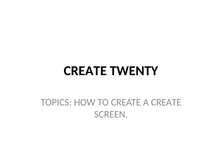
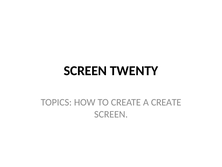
CREATE at (85, 71): CREATE -> SCREEN
